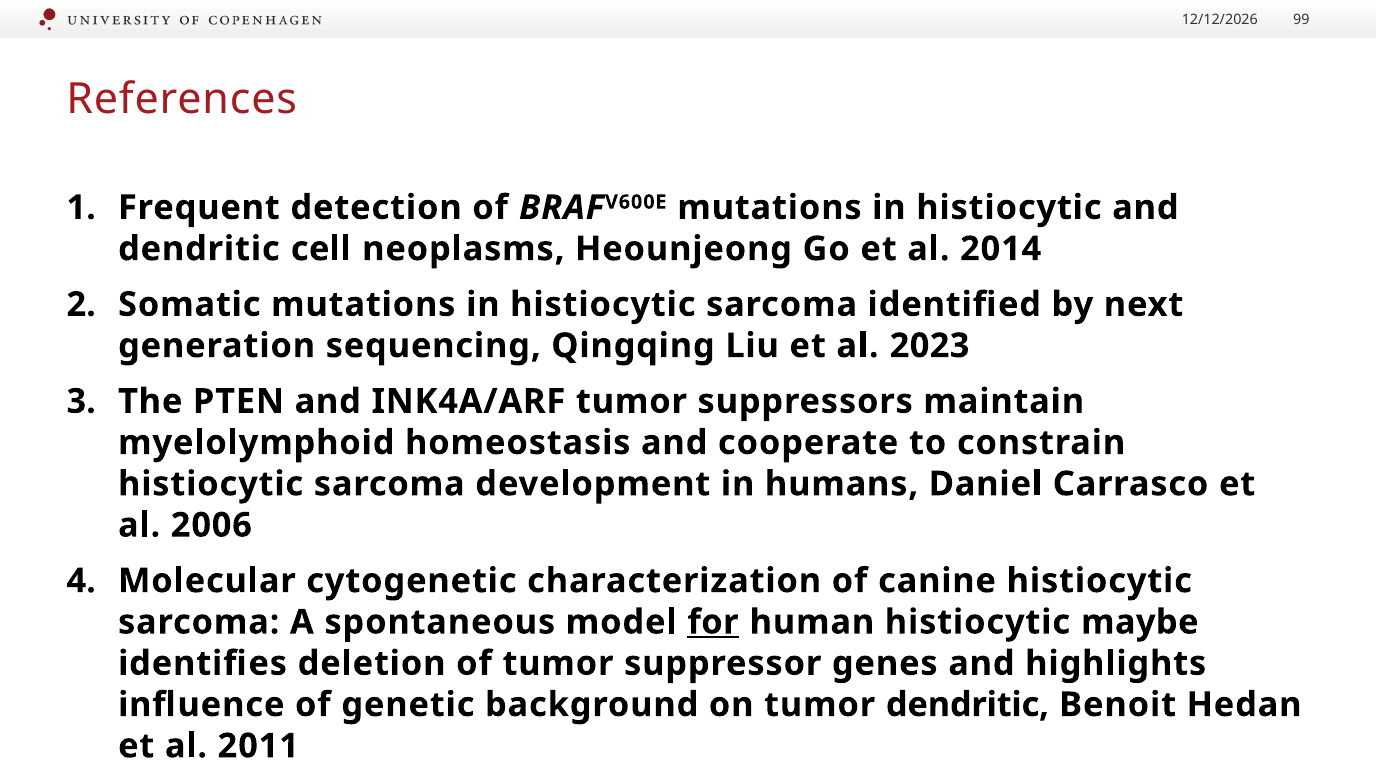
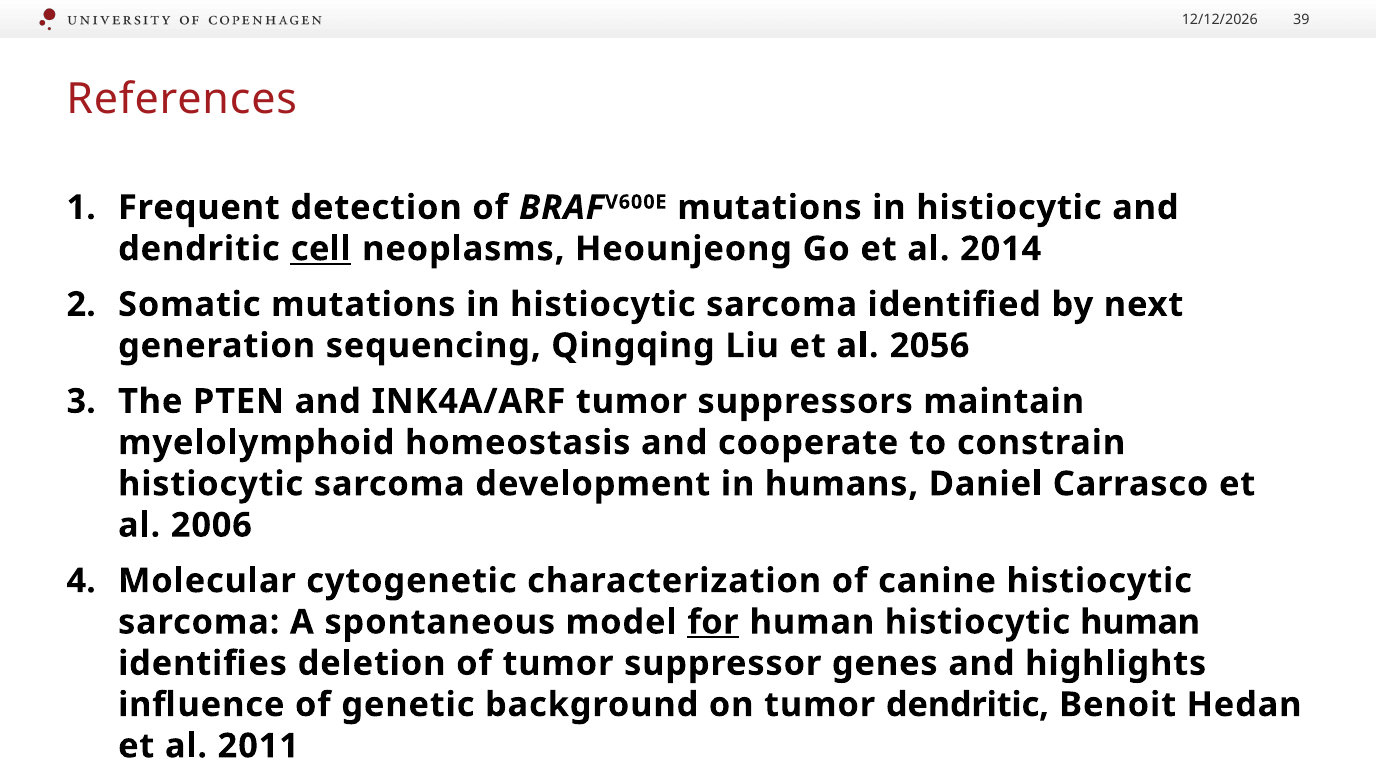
99: 99 -> 39
cell underline: none -> present
2023: 2023 -> 2056
histiocytic maybe: maybe -> human
